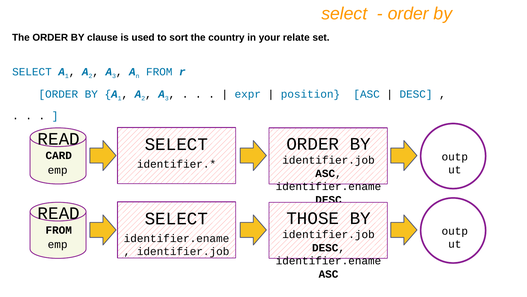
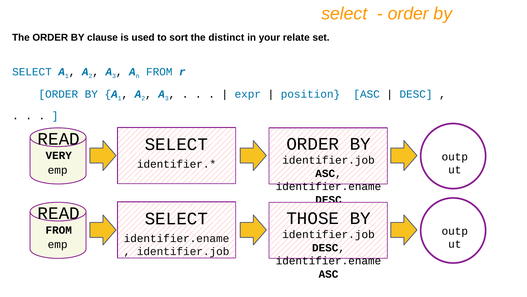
country: country -> distinct
CARD: CARD -> VERY
